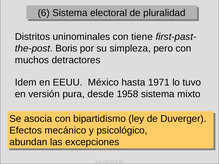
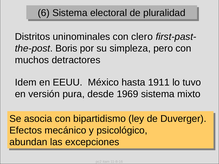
tiene: tiene -> clero
1971: 1971 -> 1911
1958: 1958 -> 1969
